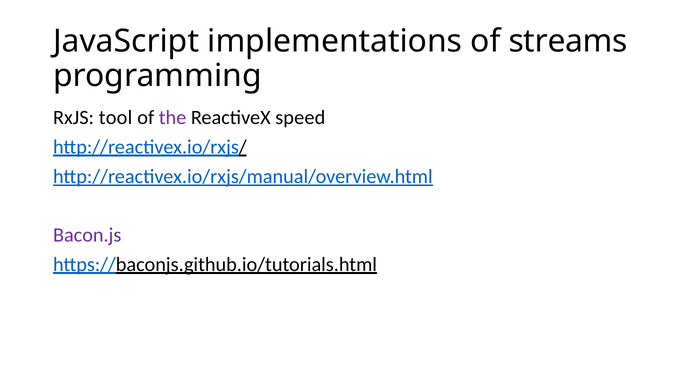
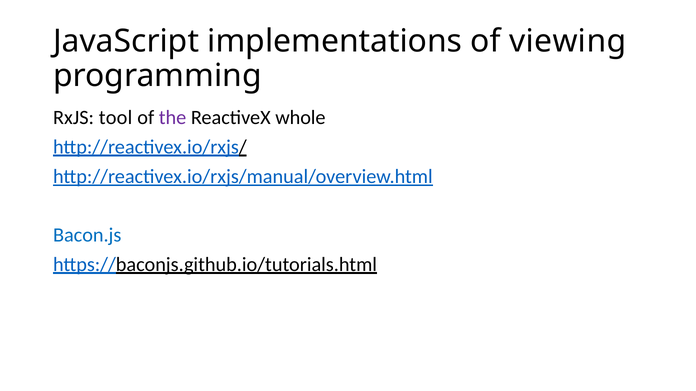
streams: streams -> viewing
speed: speed -> whole
Bacon.js colour: purple -> blue
